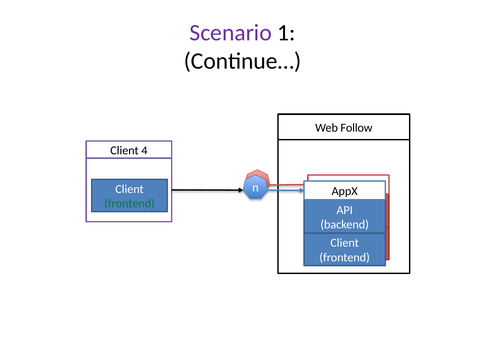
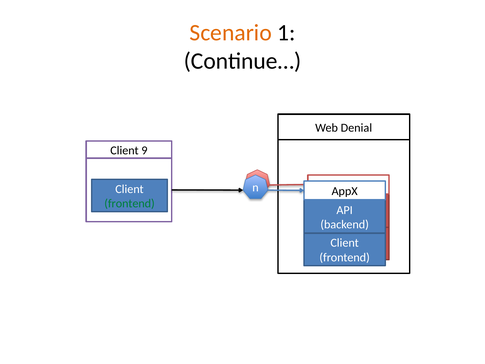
Scenario colour: purple -> orange
Follow: Follow -> Denial
4: 4 -> 9
